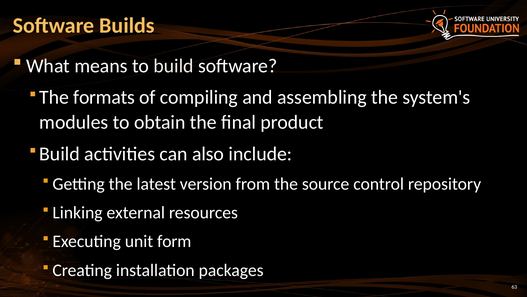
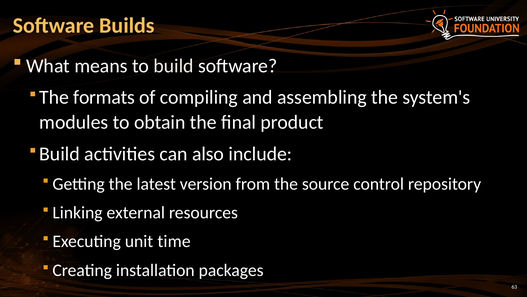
form: form -> time
